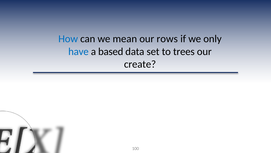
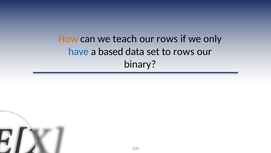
How colour: blue -> orange
mean: mean -> teach
to trees: trees -> rows
create: create -> binary
